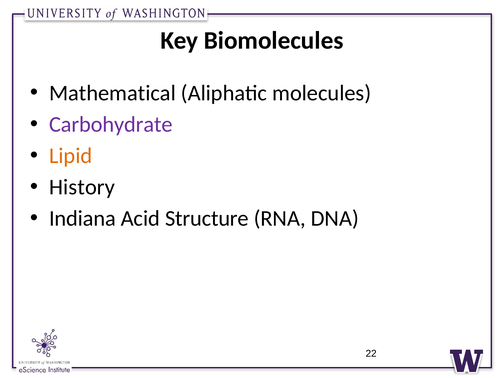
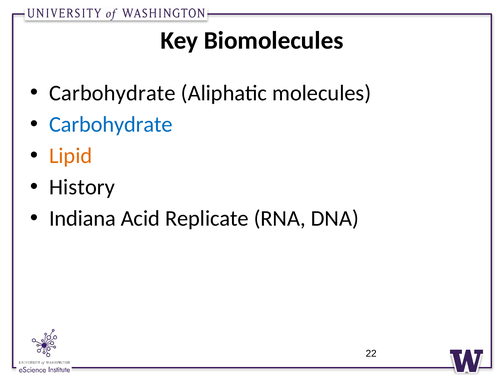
Mathematical at (112, 93): Mathematical -> Carbohydrate
Carbohydrate at (111, 124) colour: purple -> blue
Structure: Structure -> Replicate
